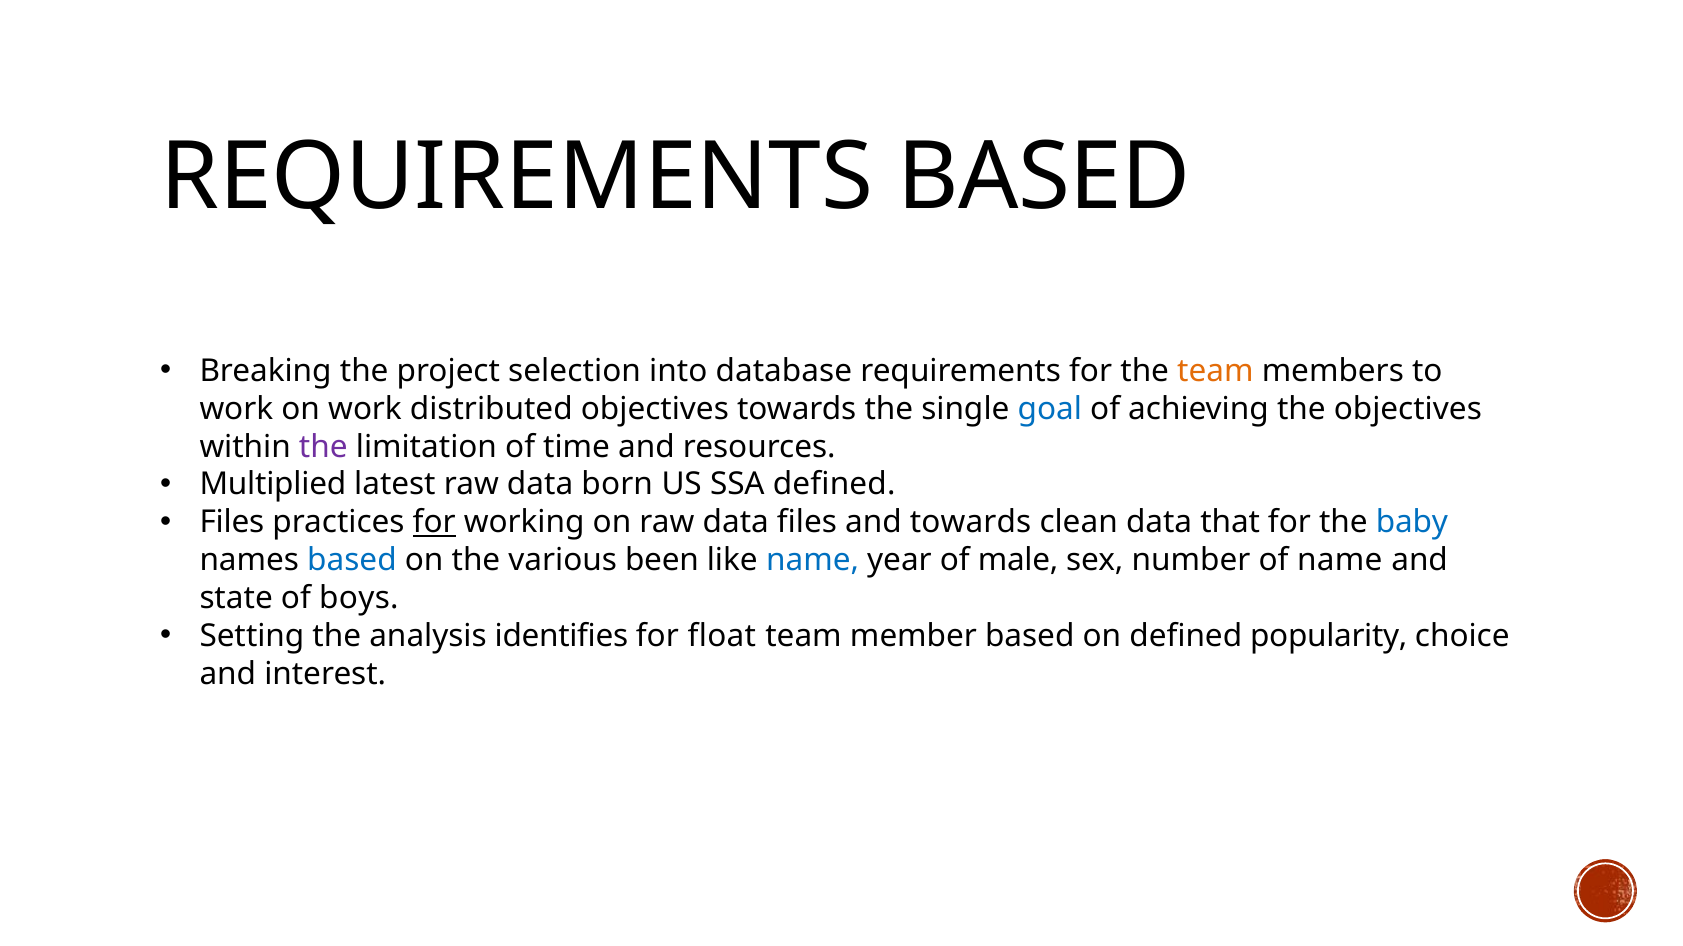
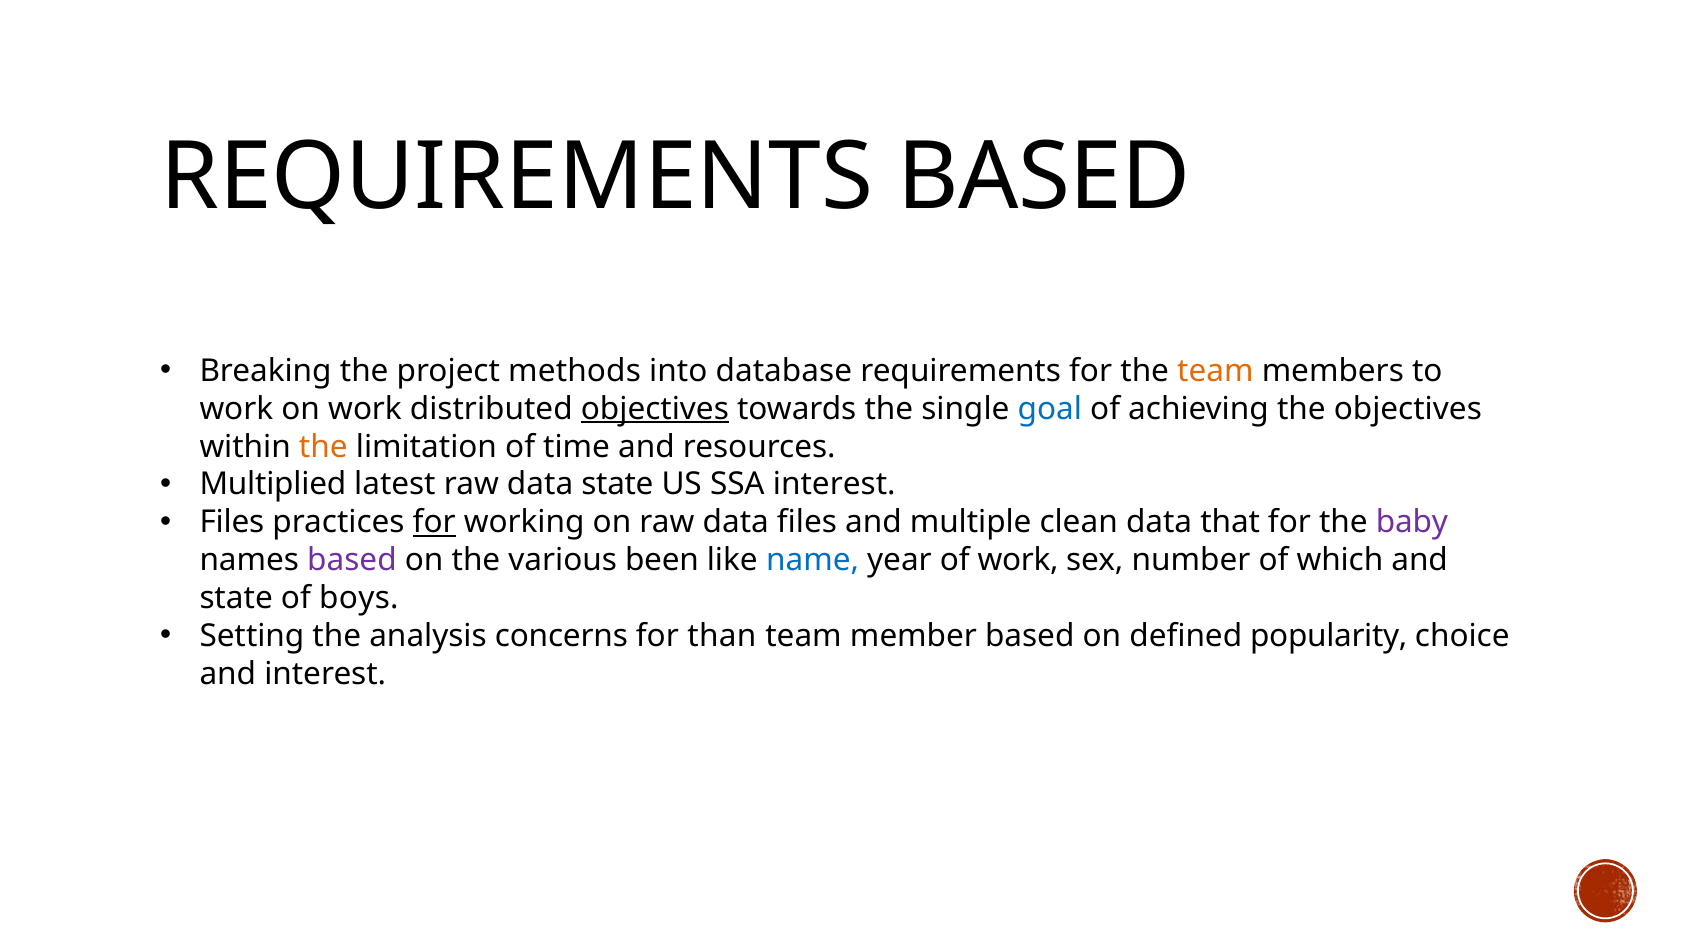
selection: selection -> methods
objectives at (655, 409) underline: none -> present
the at (323, 447) colour: purple -> orange
data born: born -> state
SSA defined: defined -> interest
and towards: towards -> multiple
baby colour: blue -> purple
based at (352, 561) colour: blue -> purple
of male: male -> work
of name: name -> which
identifies: identifies -> concerns
float: float -> than
